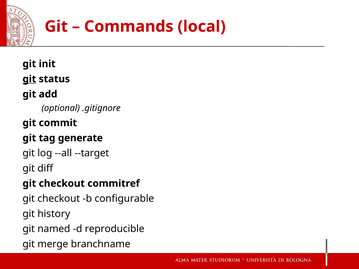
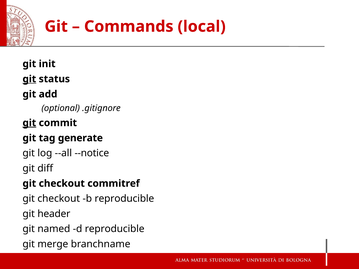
git at (29, 123) underline: none -> present
--target: --target -> --notice
b configurable: configurable -> reproducible
history: history -> header
